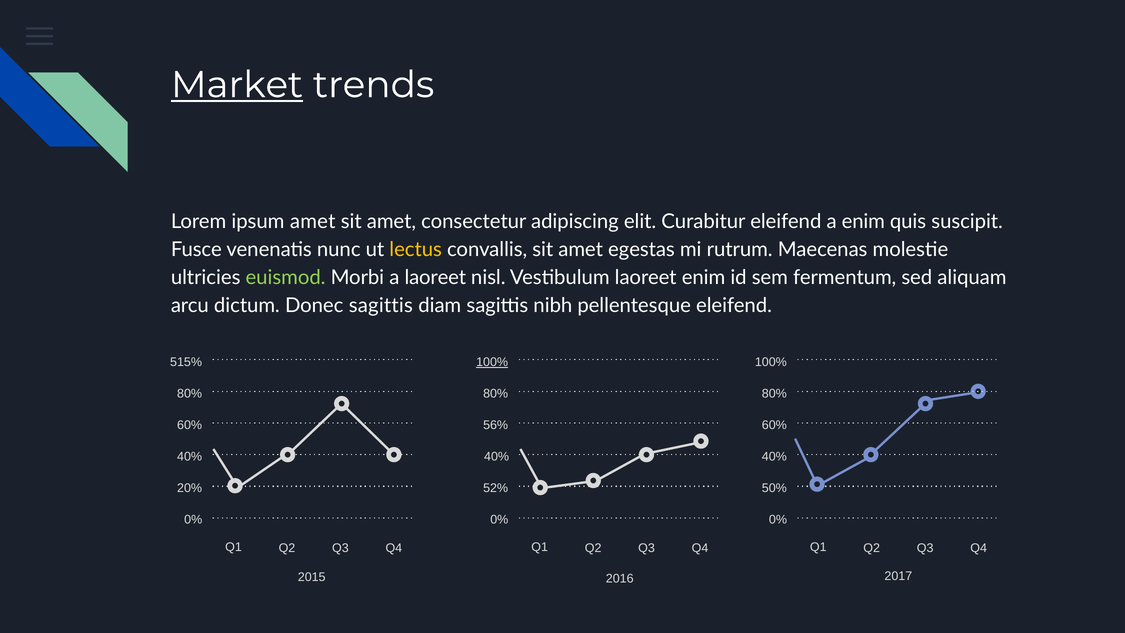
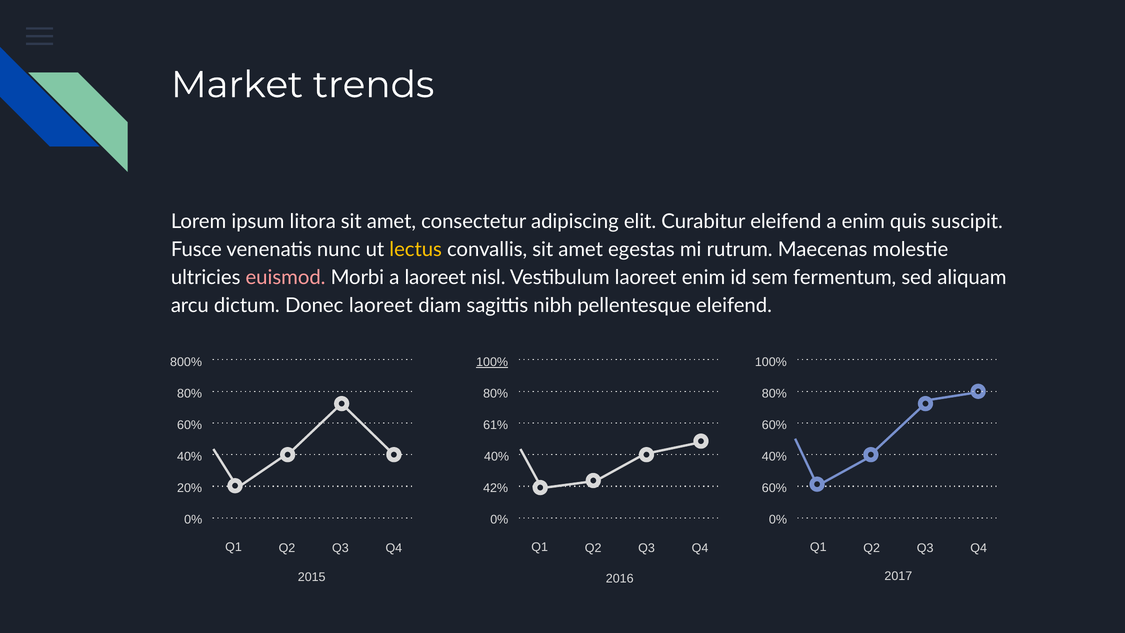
Market underline: present -> none
ipsum amet: amet -> litora
euismod colour: light green -> pink
Donec sagittis: sagittis -> laoreet
515%: 515% -> 800%
56%: 56% -> 61%
52%: 52% -> 42%
50% at (774, 488): 50% -> 60%
